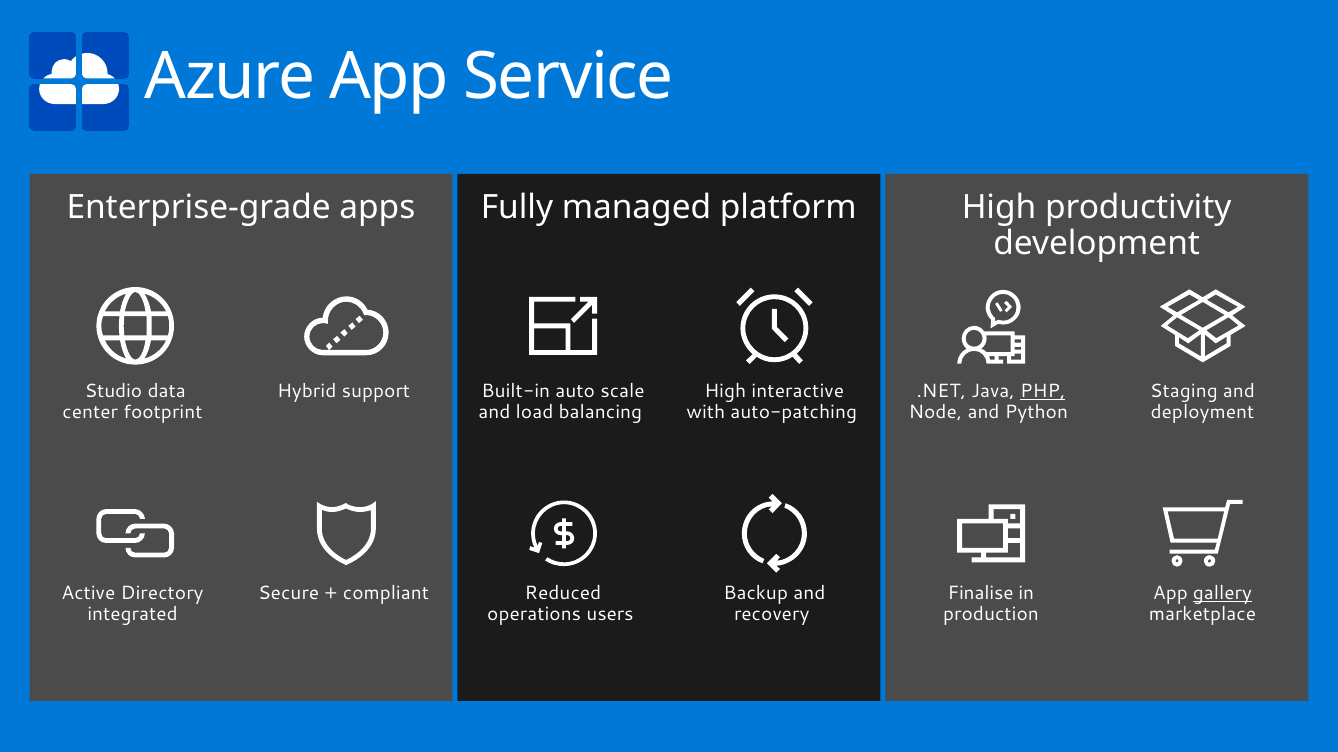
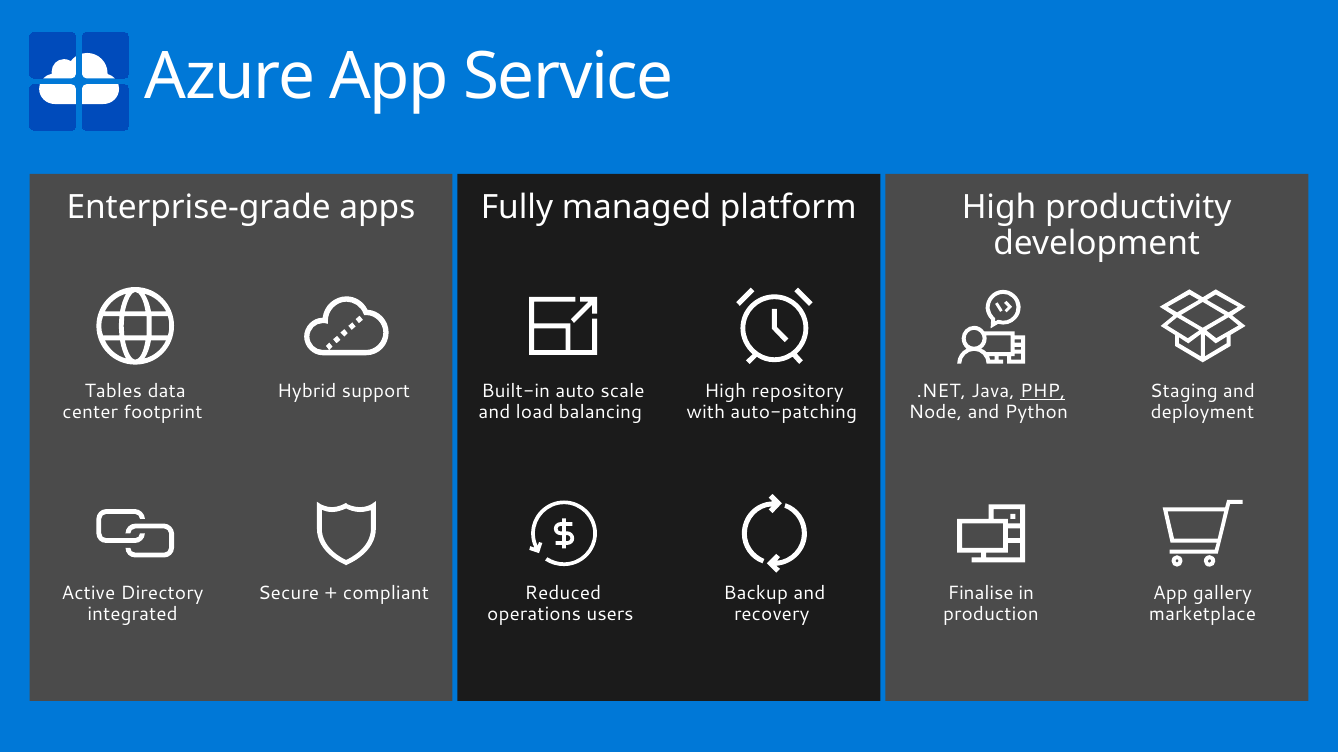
Studio: Studio -> Tables
interactive: interactive -> repository
gallery underline: present -> none
